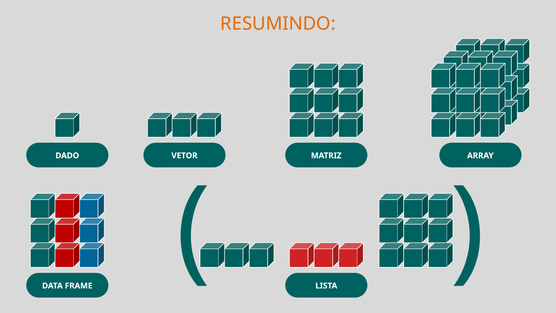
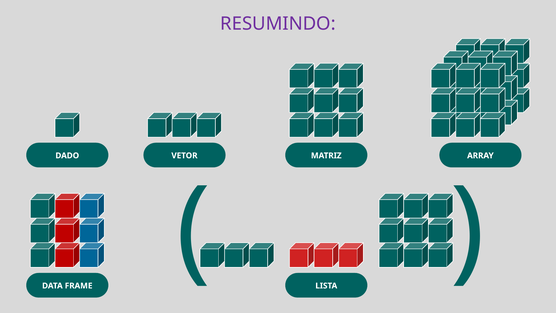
RESUMINDO colour: orange -> purple
